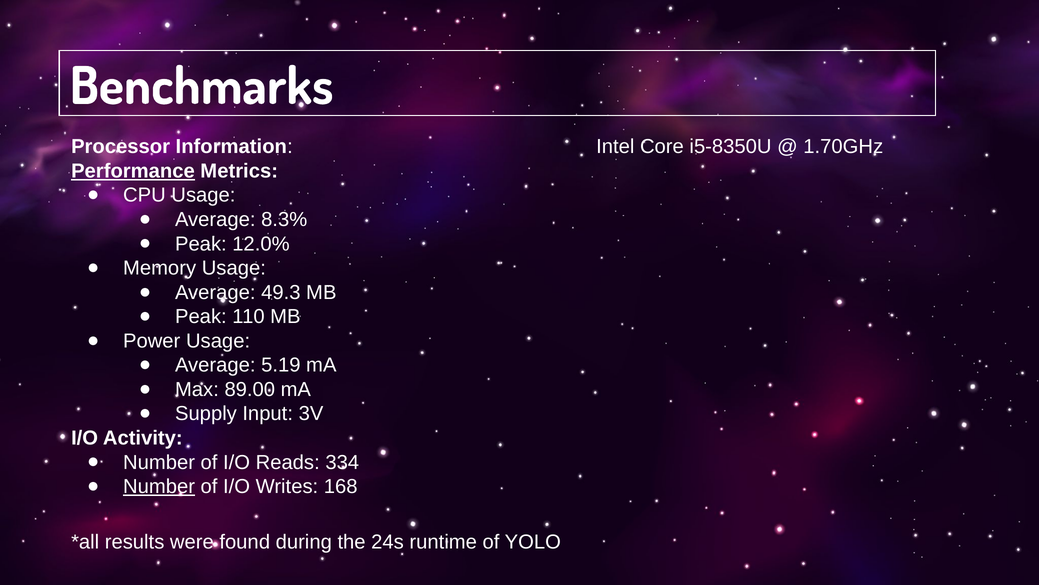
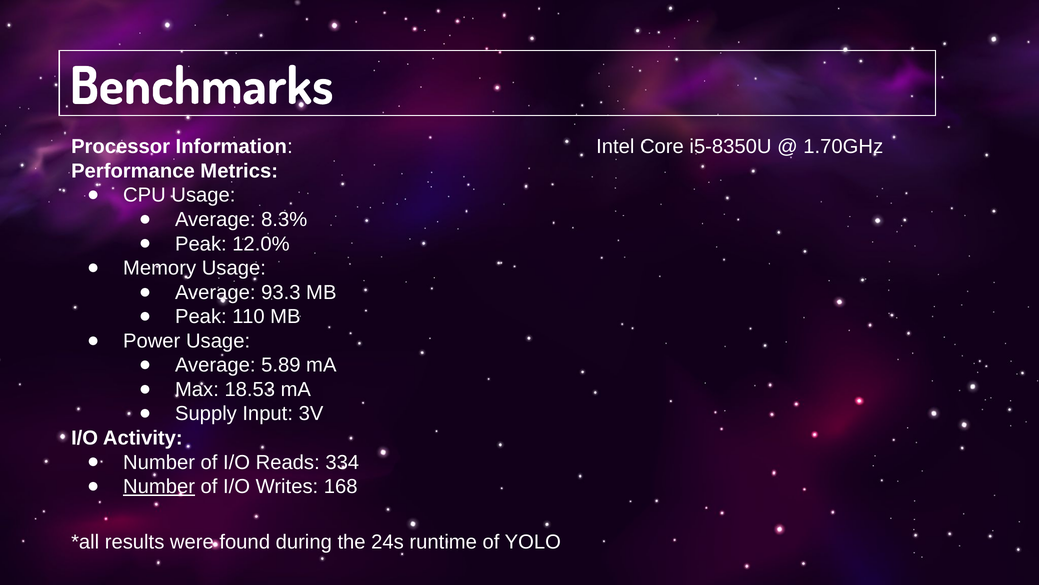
Performance underline: present -> none
49.3: 49.3 -> 93.3
5.19: 5.19 -> 5.89
89.00: 89.00 -> 18.53
